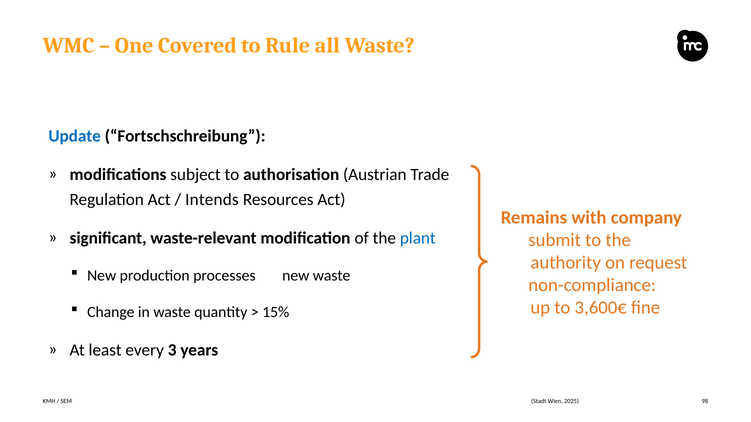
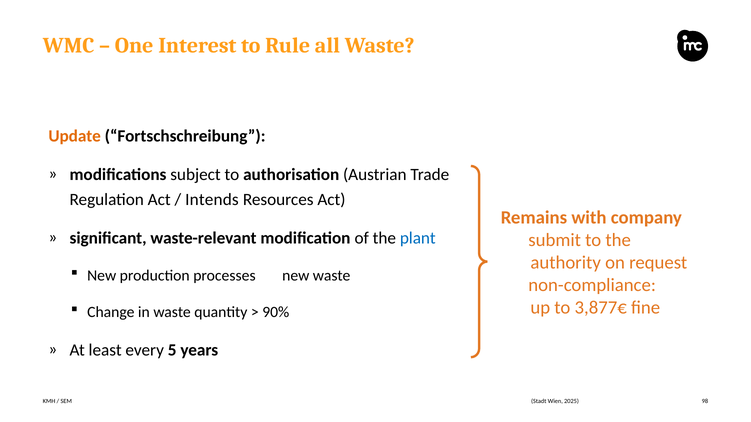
Covered: Covered -> Interest
Update colour: blue -> orange
3,600€: 3,600€ -> 3,877€
15%: 15% -> 90%
3: 3 -> 5
